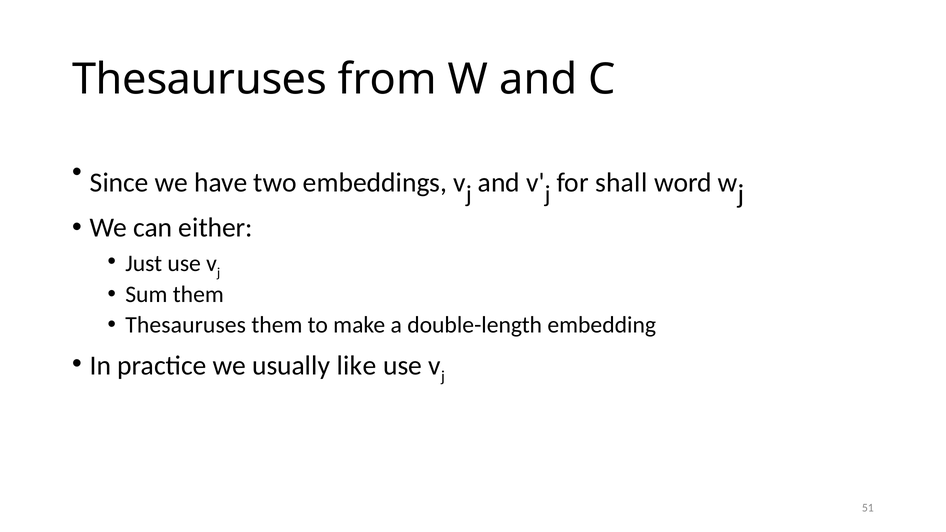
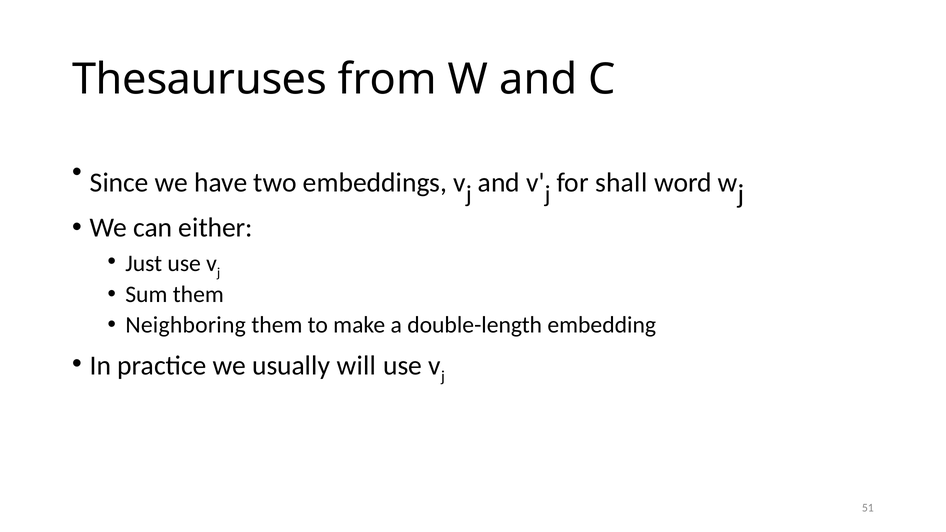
Thesauruses at (186, 325): Thesauruses -> Neighboring
like: like -> will
